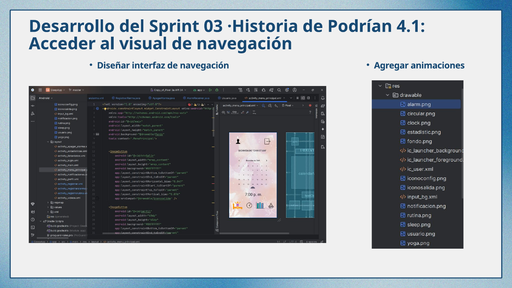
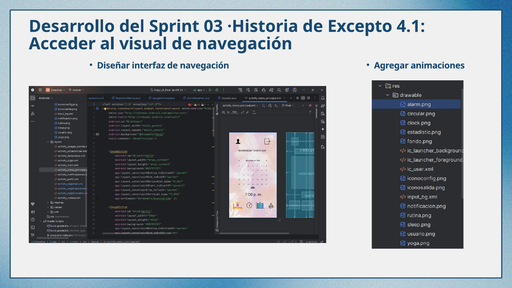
Podrían: Podrían -> Excepto
